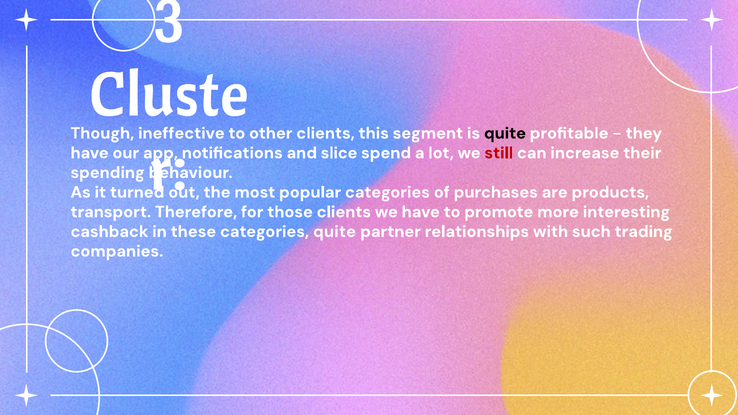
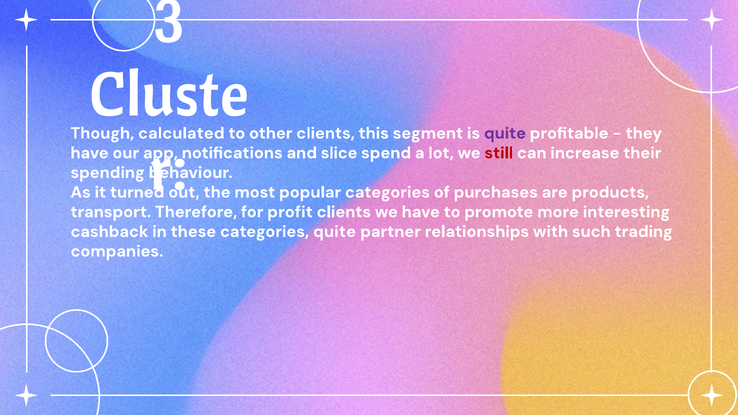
ineffective: ineffective -> calculated
quite at (505, 133) colour: black -> purple
those: those -> profit
